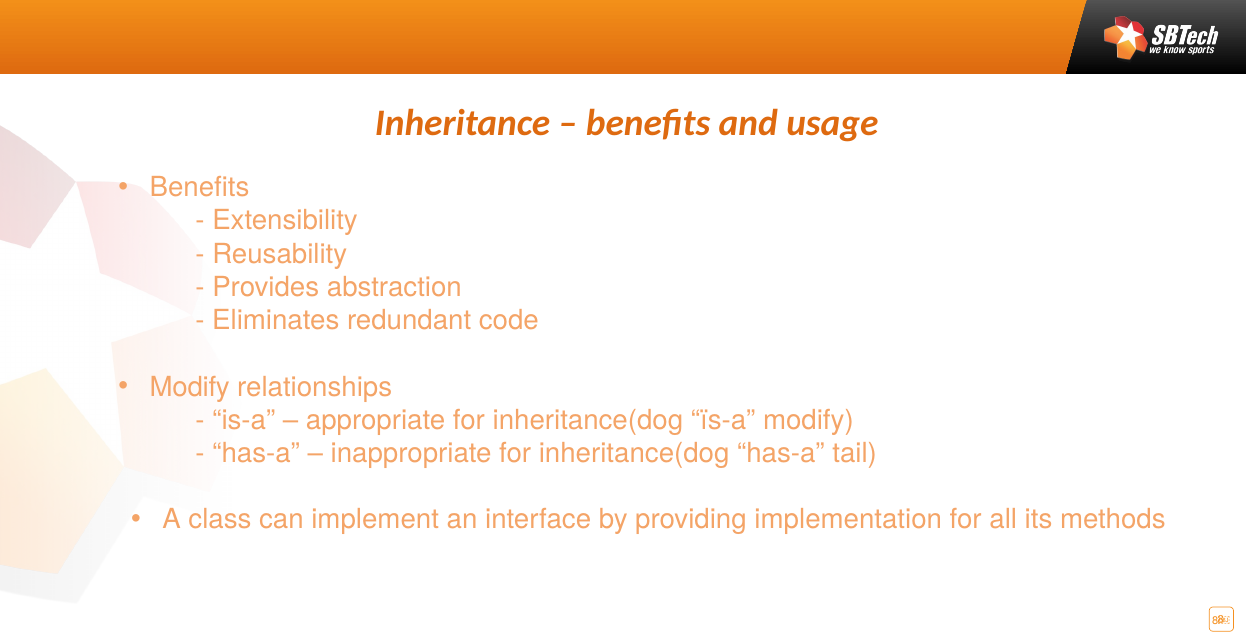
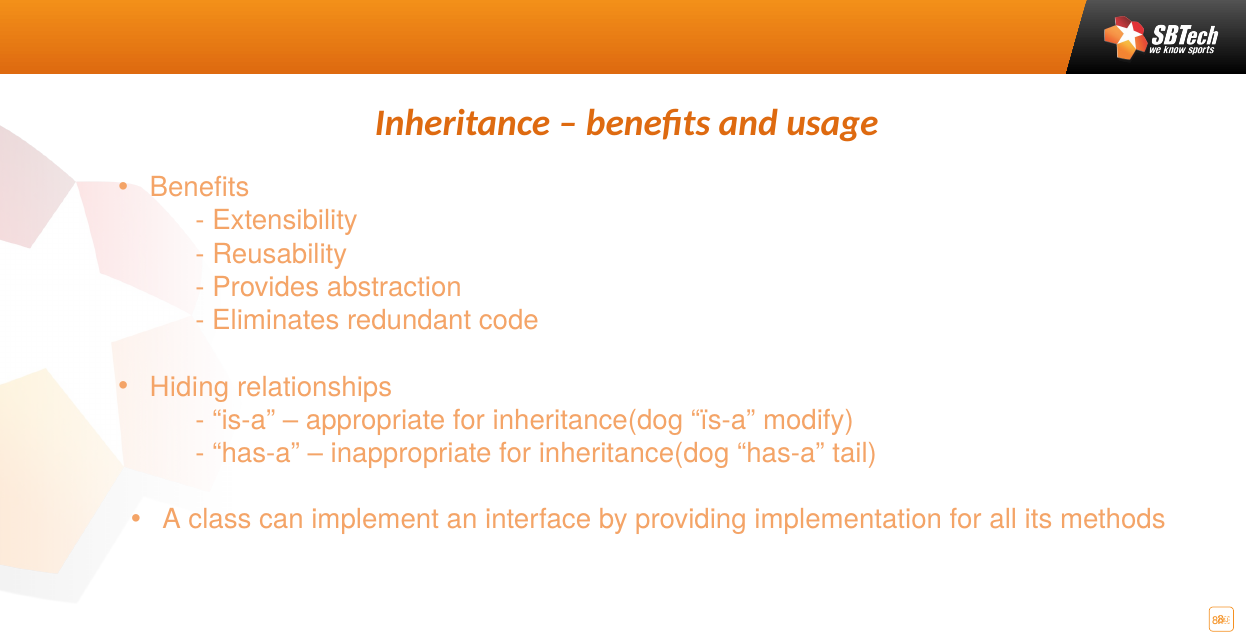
Modify at (190, 387): Modify -> Hiding
